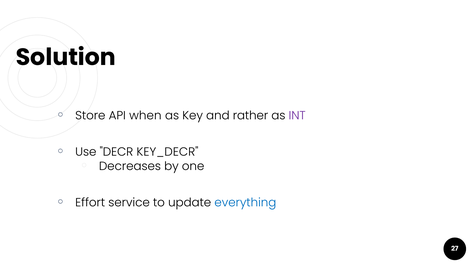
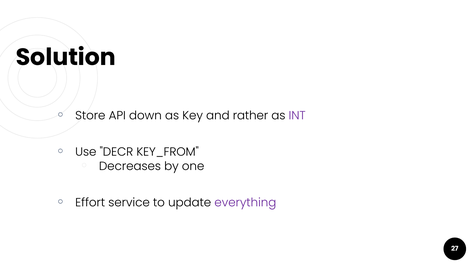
when: when -> down
KEY_DECR: KEY_DECR -> KEY_FROM
everything colour: blue -> purple
